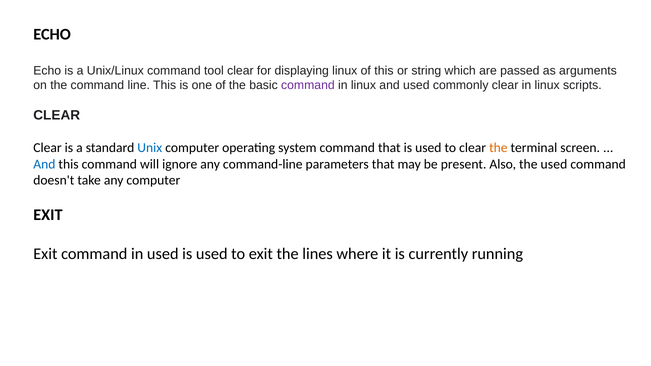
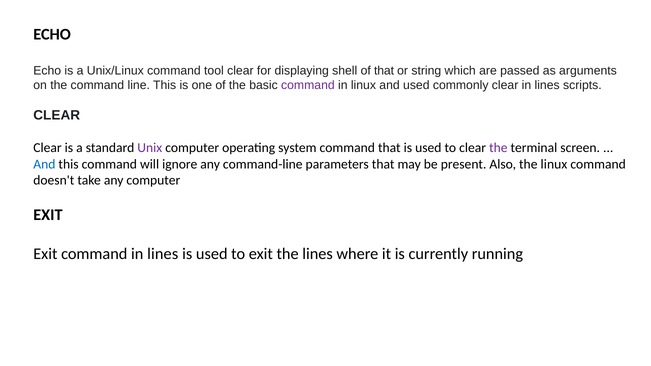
displaying linux: linux -> shell
of this: this -> that
linux at (547, 85): linux -> lines
Unix colour: blue -> purple
the at (498, 148) colour: orange -> purple
the used: used -> linux
command in used: used -> lines
